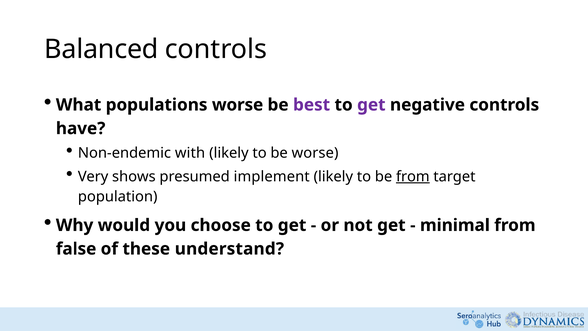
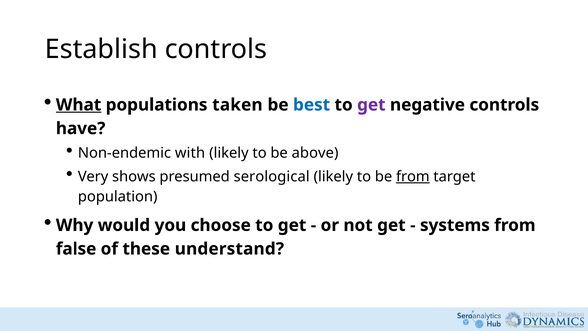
Balanced: Balanced -> Establish
What underline: none -> present
populations worse: worse -> taken
best colour: purple -> blue
be worse: worse -> above
implement: implement -> serological
minimal: minimal -> systems
